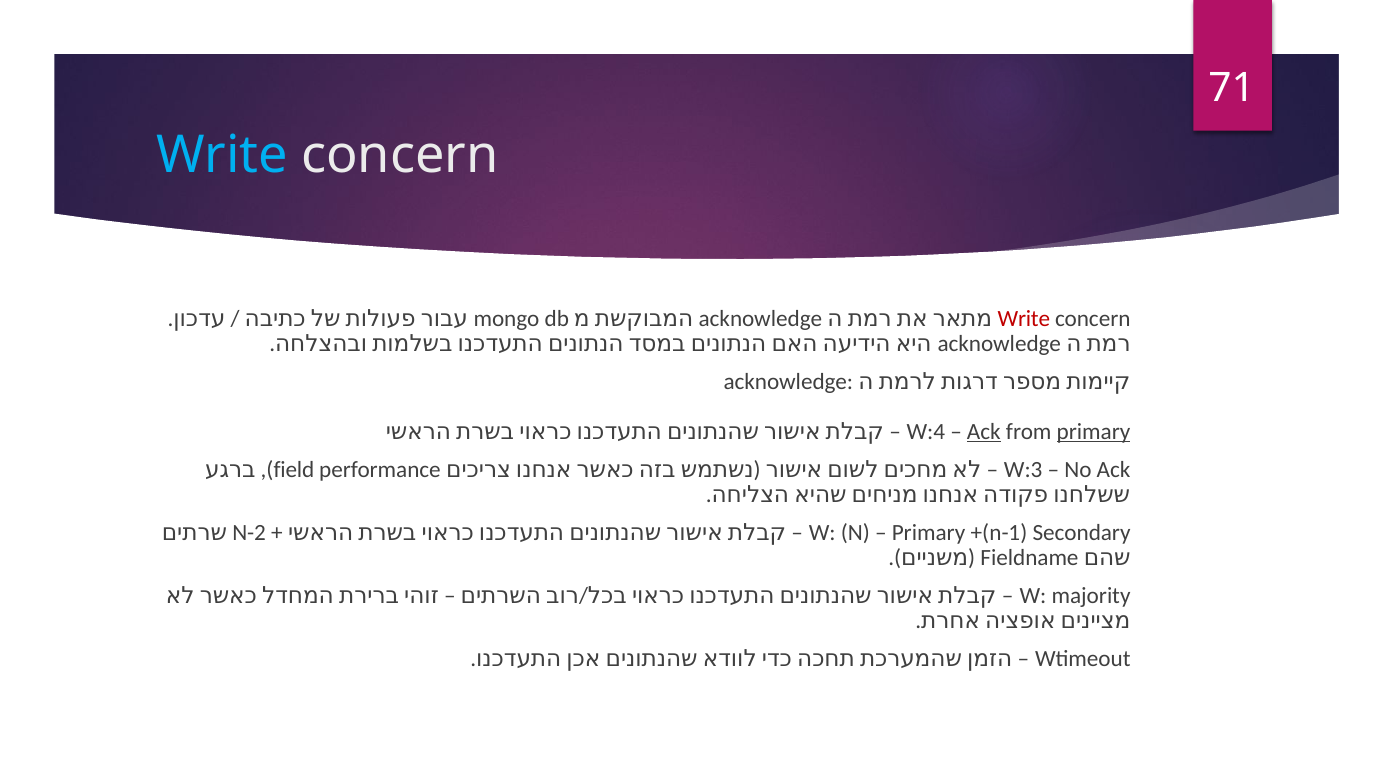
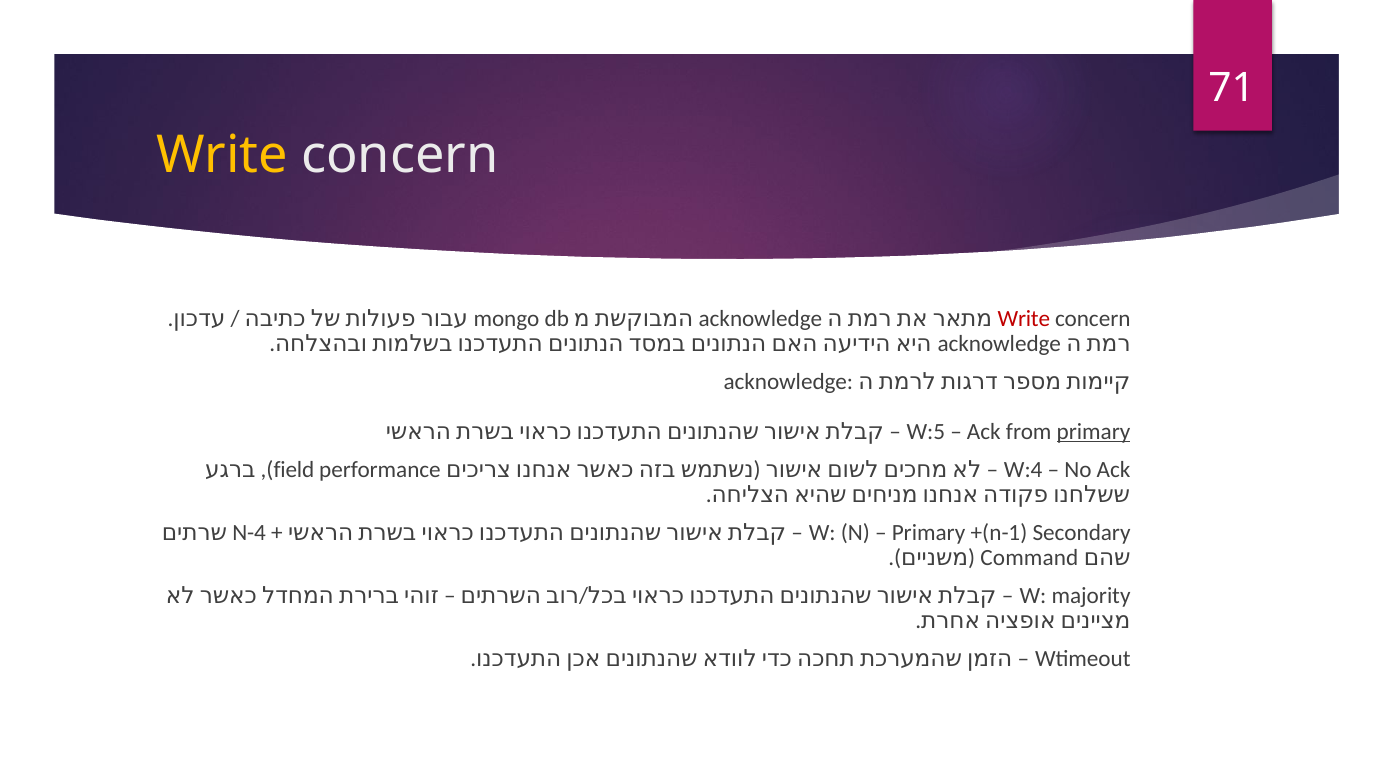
Write at (222, 155) colour: light blue -> yellow
W:4: W:4 -> W:5
Ack at (984, 432) underline: present -> none
W:3: W:3 -> W:4
N-2: N-2 -> N-4
Fieldname: Fieldname -> Command
